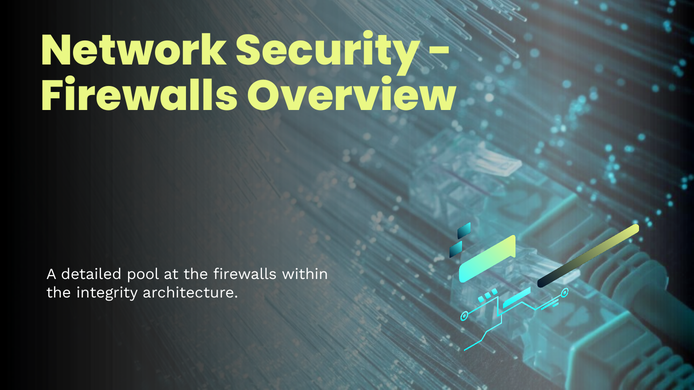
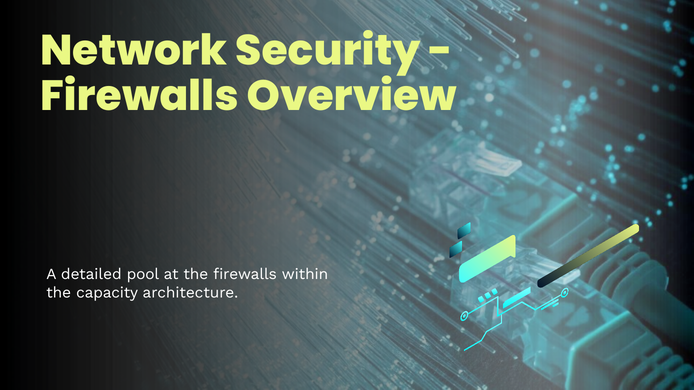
integrity: integrity -> capacity
